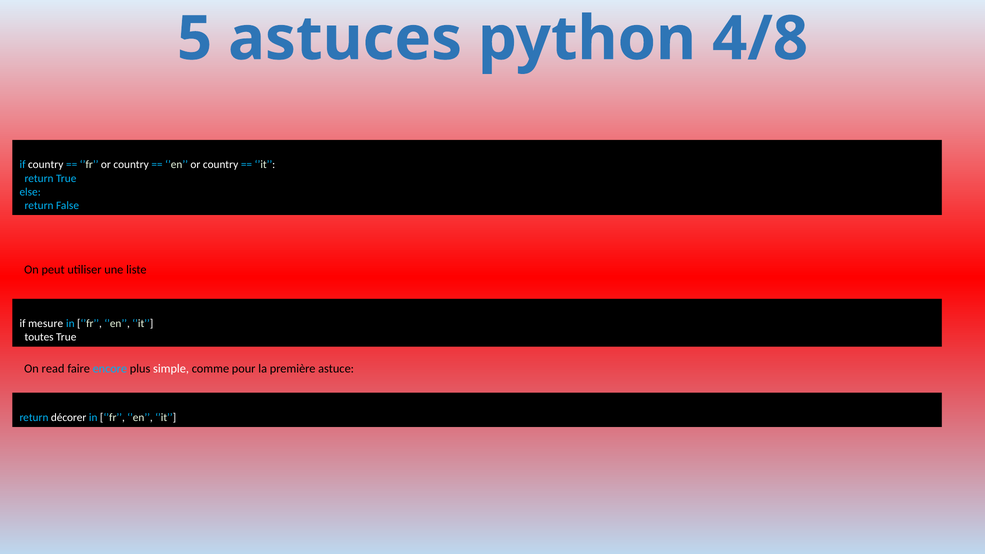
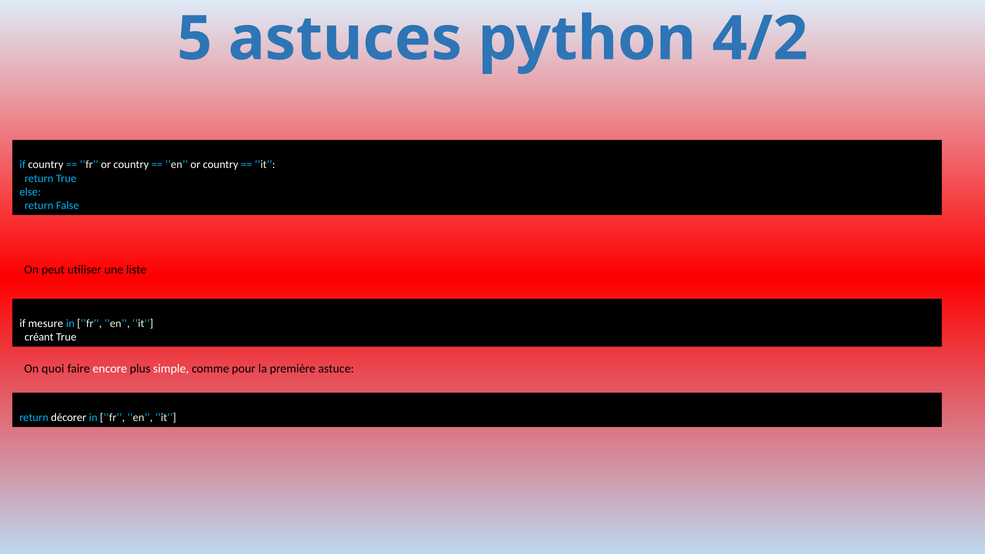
4/8: 4/8 -> 4/2
toutes: toutes -> créant
read: read -> quoi
encore colour: light blue -> white
